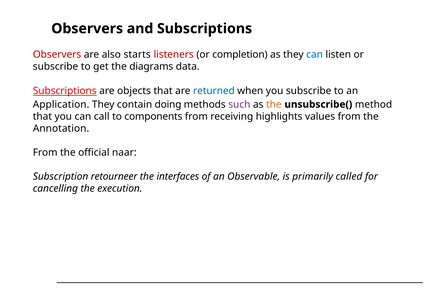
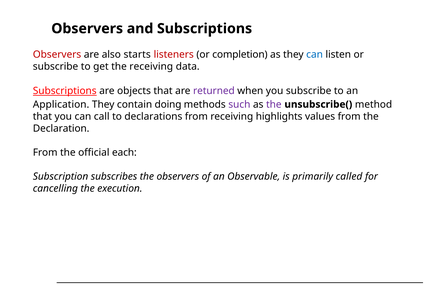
the diagrams: diagrams -> receiving
returned colour: blue -> purple
the at (274, 104) colour: orange -> purple
components: components -> declarations
Annotation: Annotation -> Declaration
naar: naar -> each
retourneer: retourneer -> subscribes
the interfaces: interfaces -> observers
